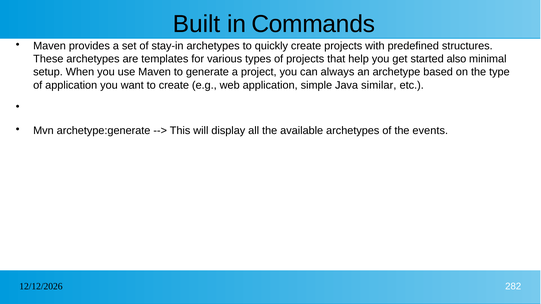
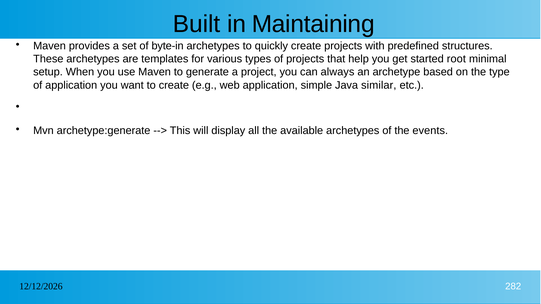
Commands: Commands -> Maintaining
stay-in: stay-in -> byte-in
also: also -> root
